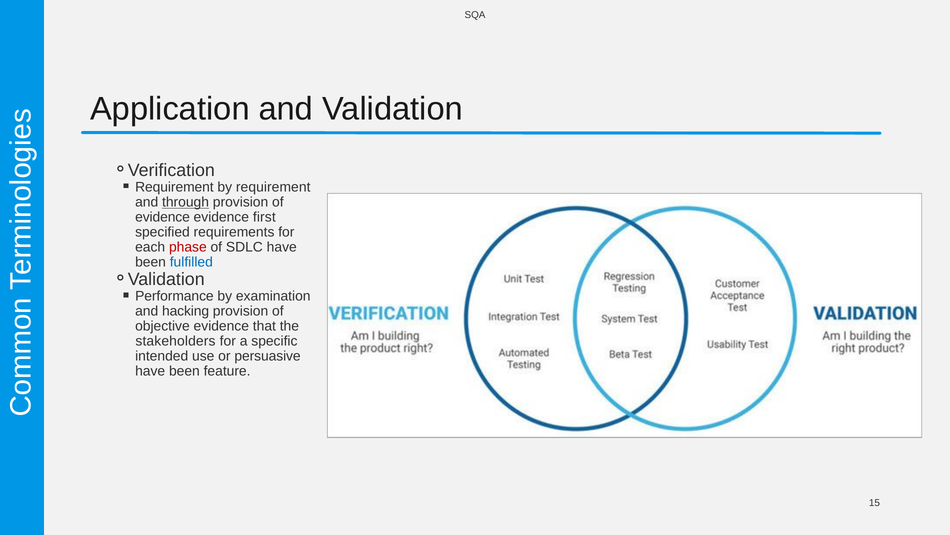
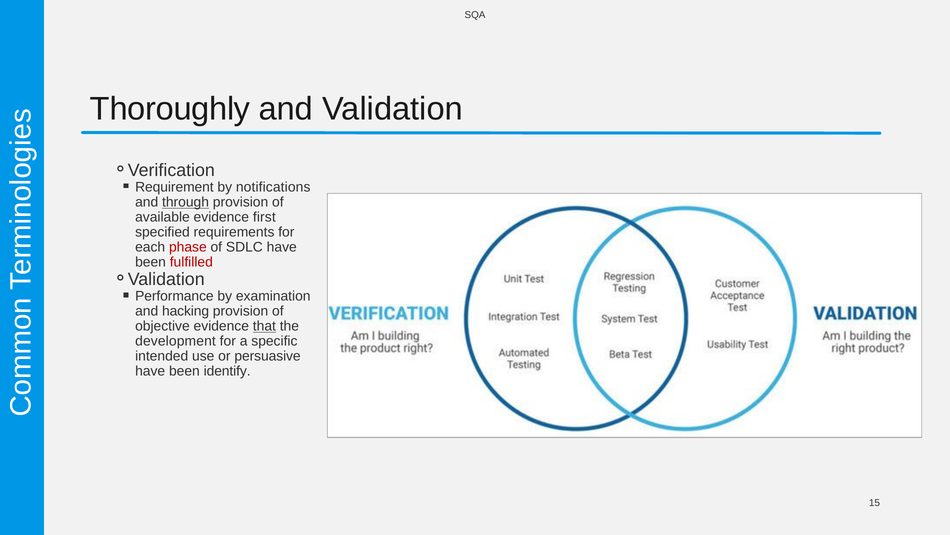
Application: Application -> Thoroughly
by requirement: requirement -> notifications
evidence at (163, 217): evidence -> available
fulfilled colour: blue -> red
that underline: none -> present
stakeholders: stakeholders -> development
feature: feature -> identify
